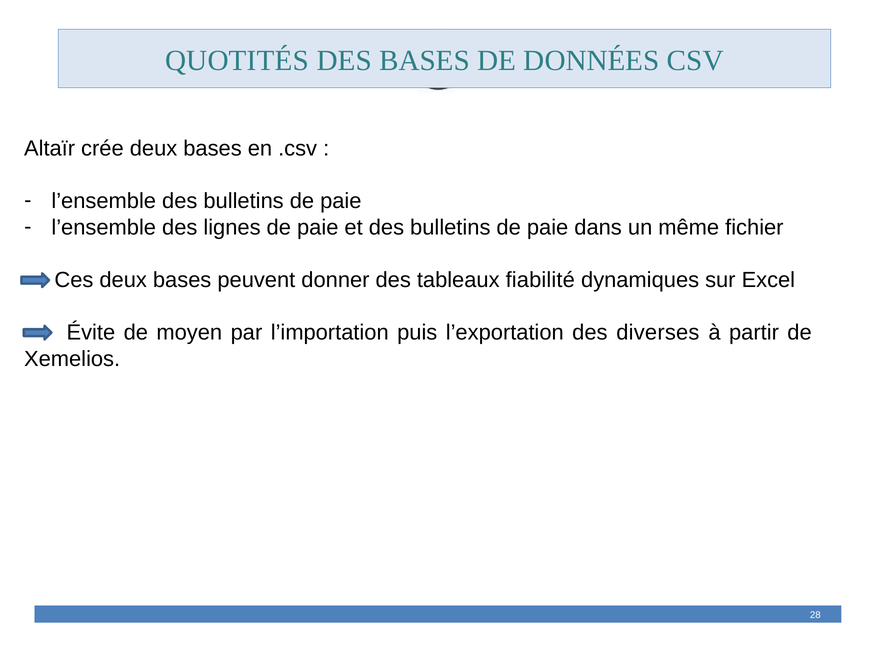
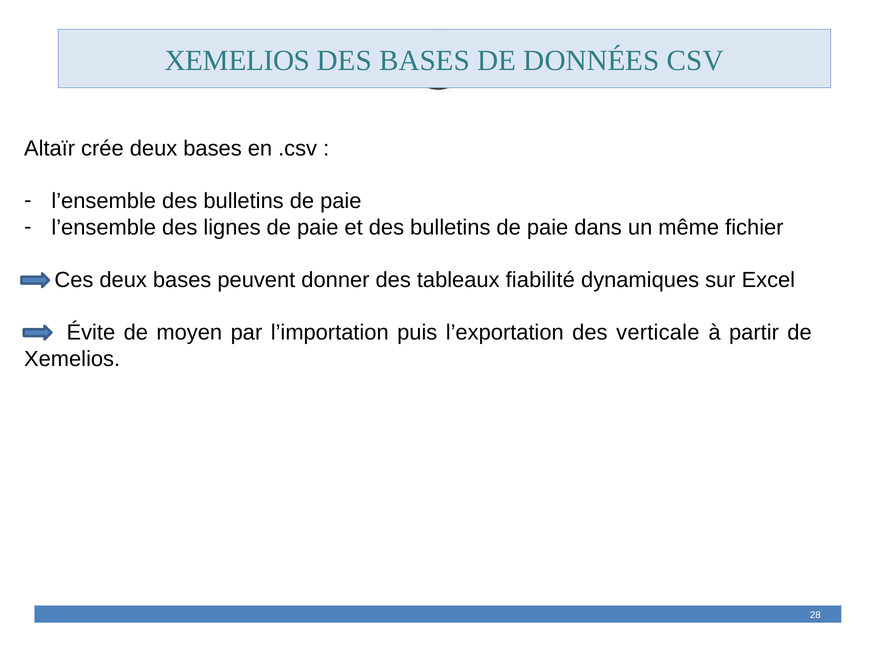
QUOTITÉS at (237, 60): QUOTITÉS -> XEMELIOS
diverses: diverses -> verticale
